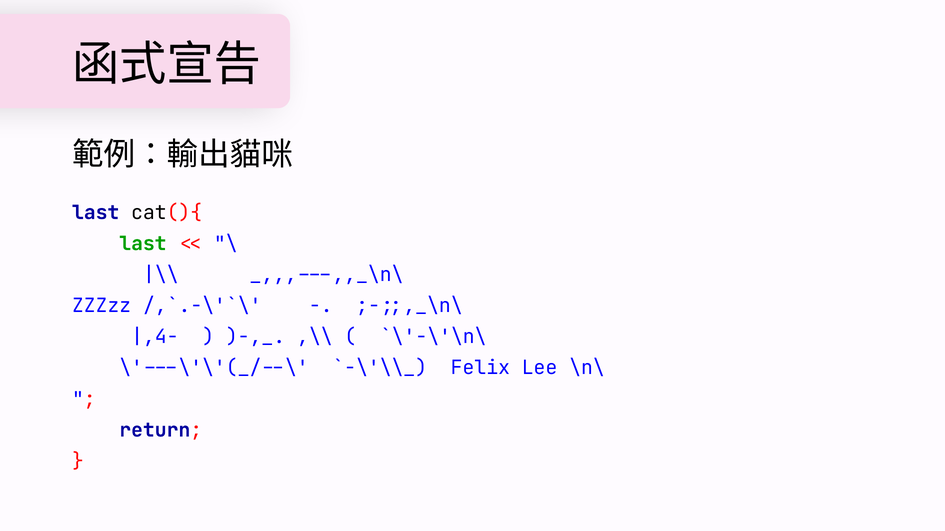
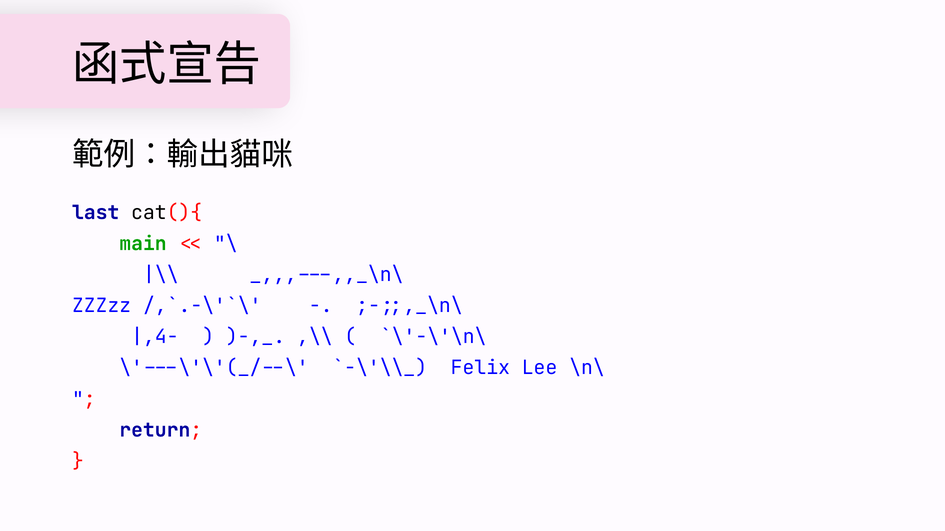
last at (143, 244): last -> main
